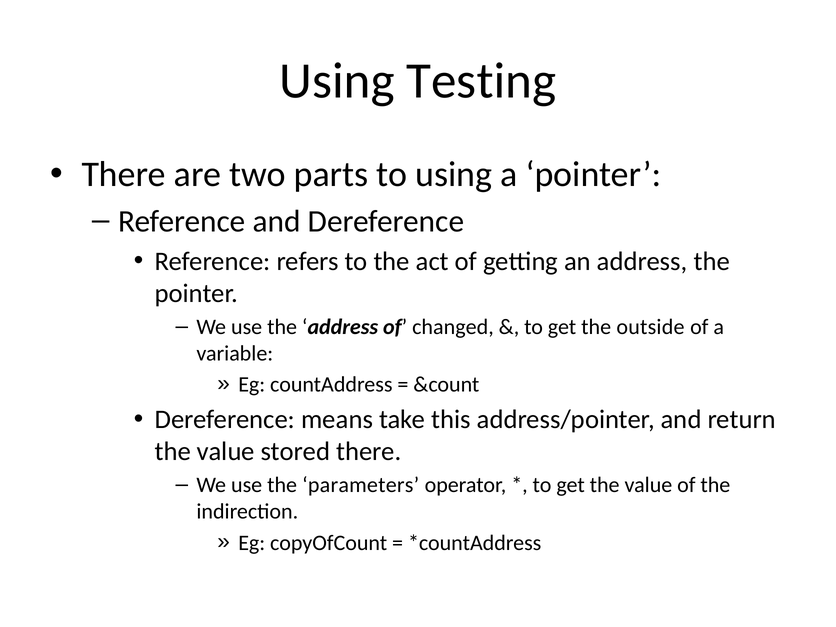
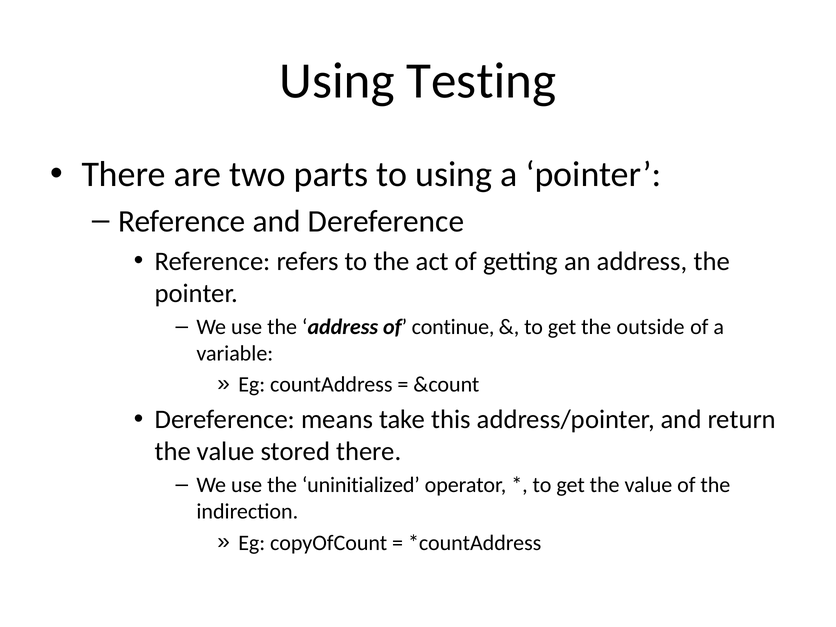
changed: changed -> continue
parameters: parameters -> uninitialized
